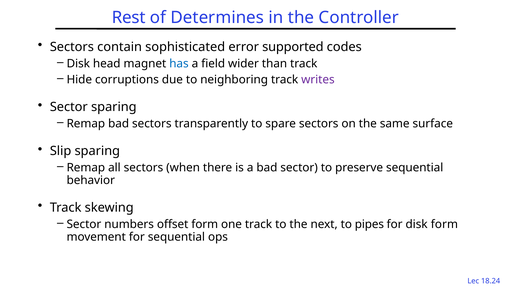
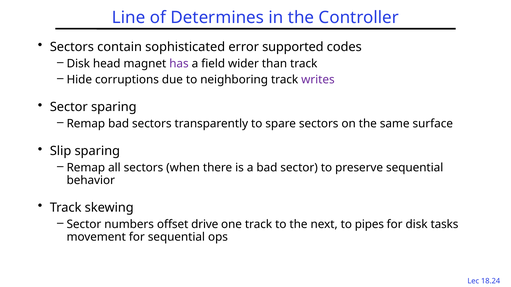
Rest: Rest -> Line
has colour: blue -> purple
offset form: form -> drive
disk form: form -> tasks
